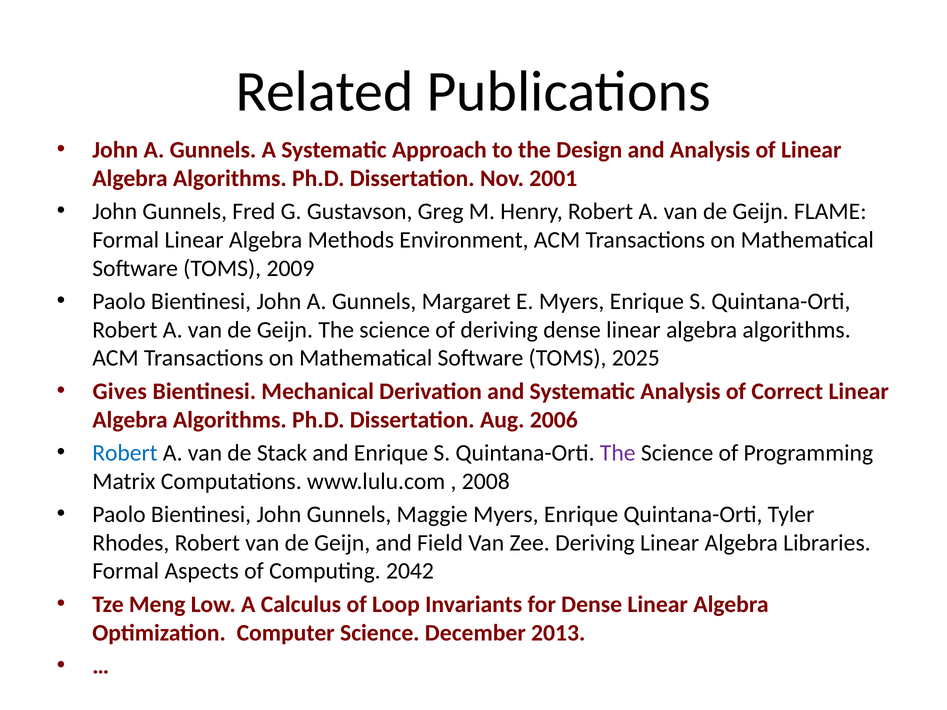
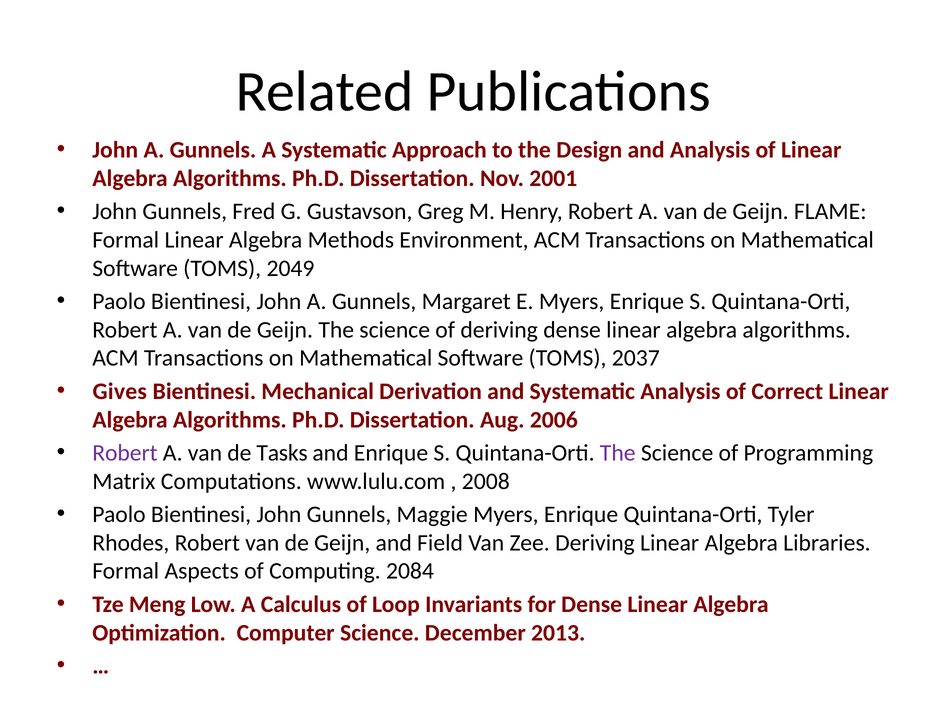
2009: 2009 -> 2049
2025: 2025 -> 2037
Robert at (125, 453) colour: blue -> purple
Stack: Stack -> Tasks
2042: 2042 -> 2084
